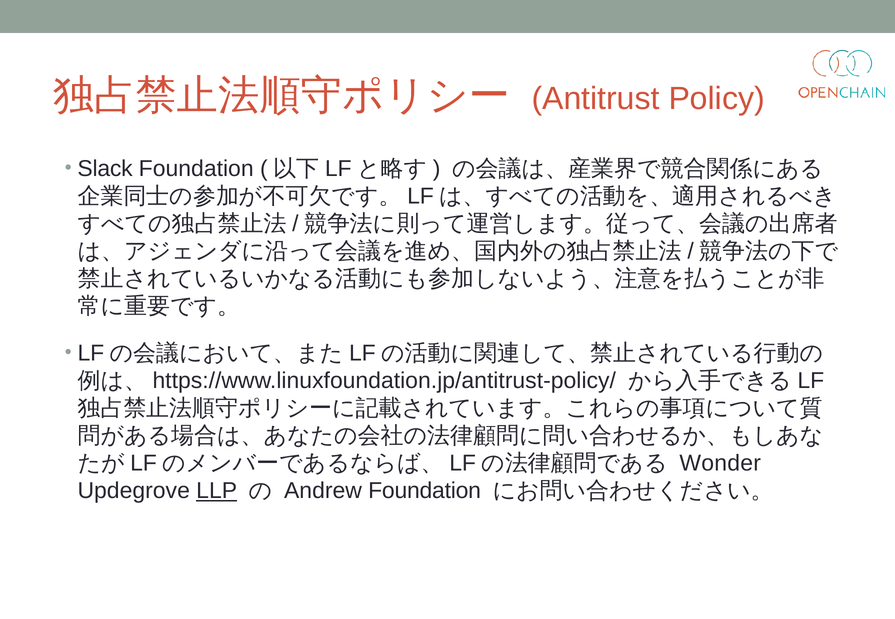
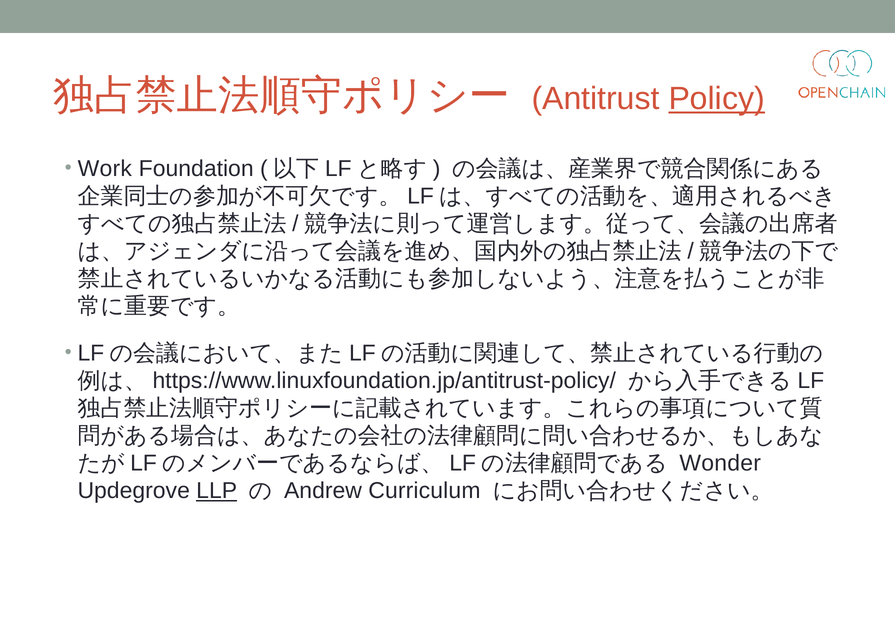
Policy underline: none -> present
Slack: Slack -> Work
Andrew Foundation: Foundation -> Curriculum
